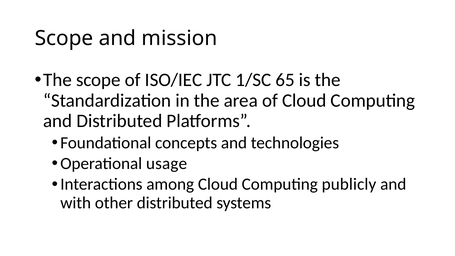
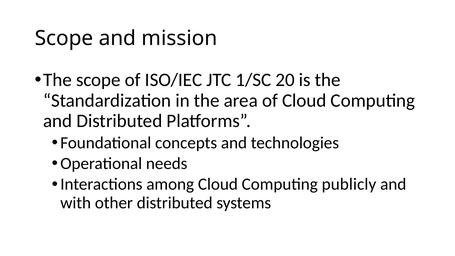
65: 65 -> 20
usage: usage -> needs
